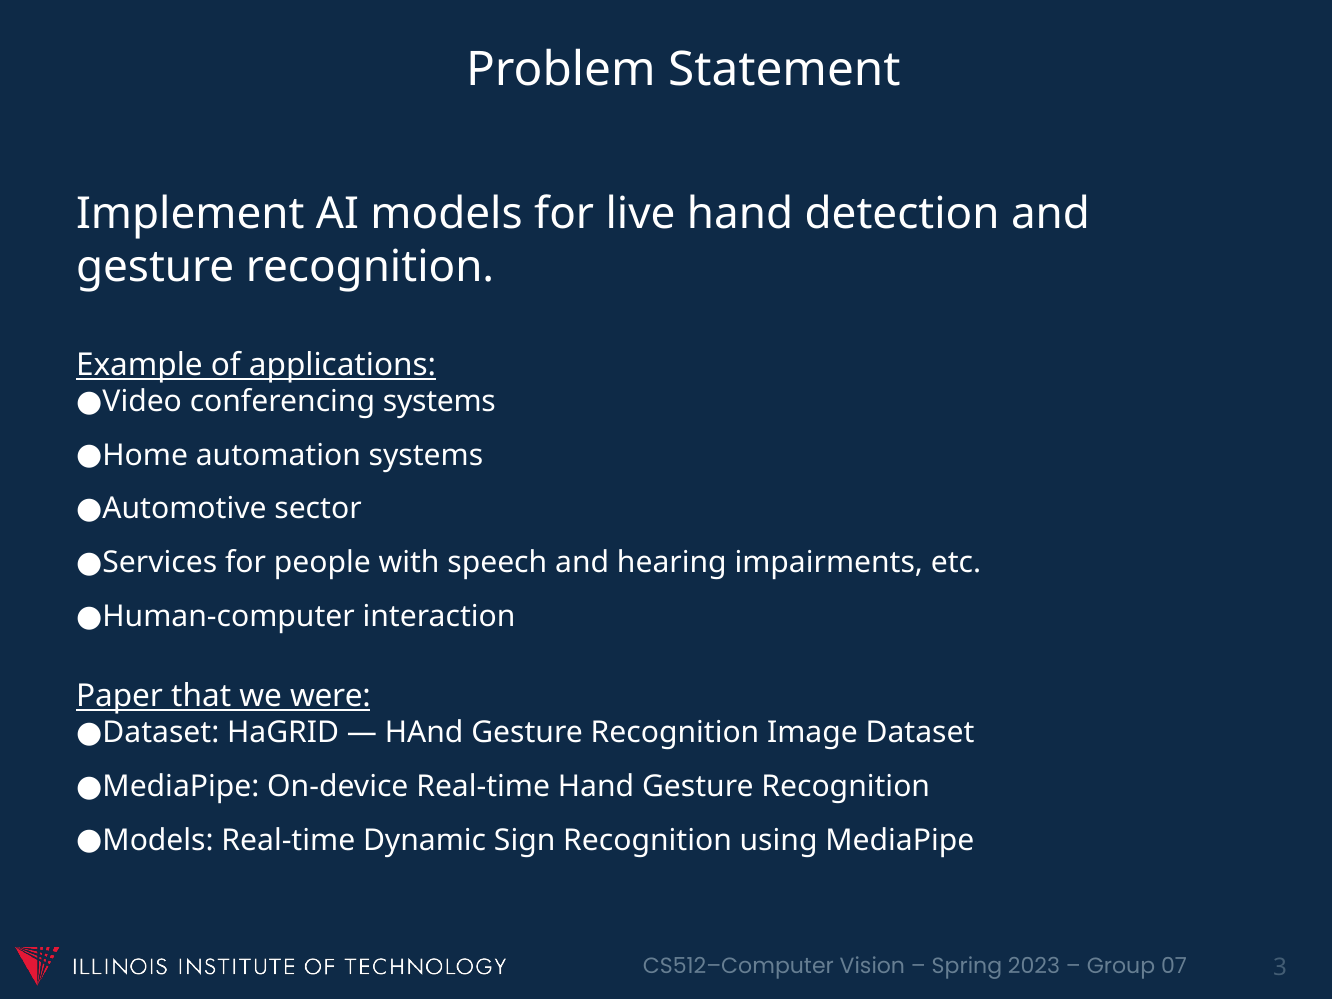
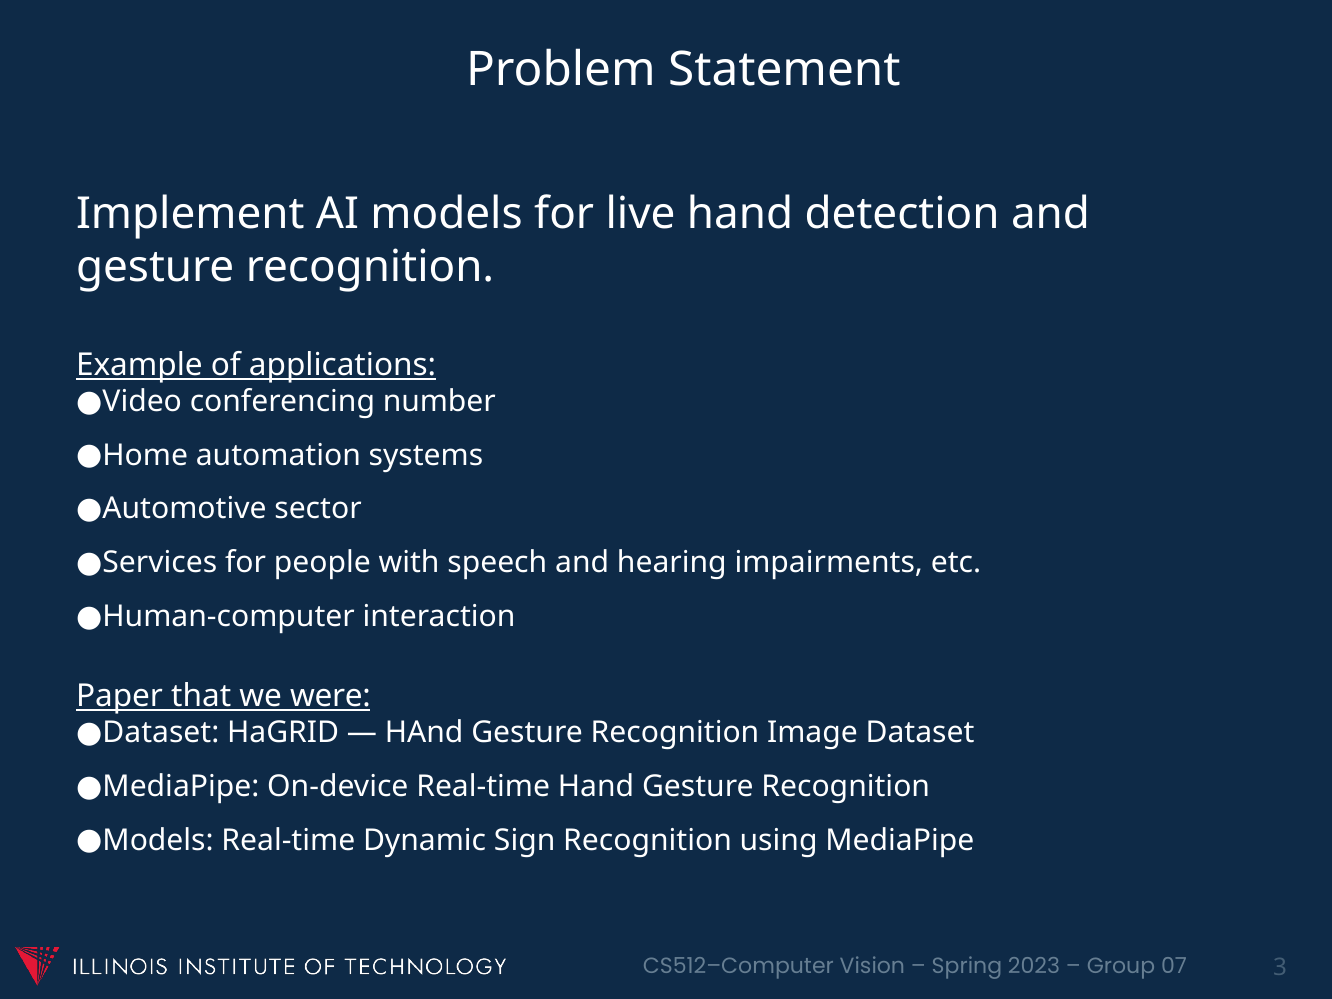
conferencing systems: systems -> number
